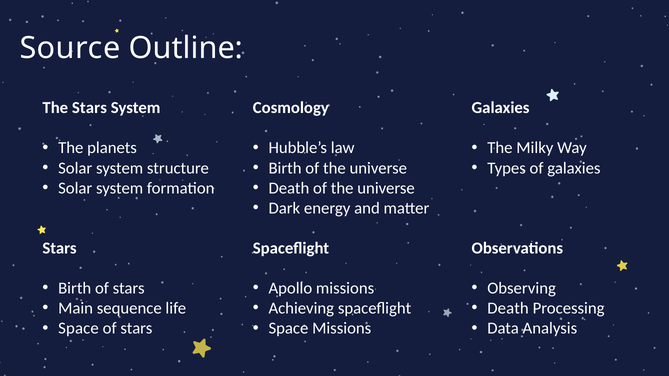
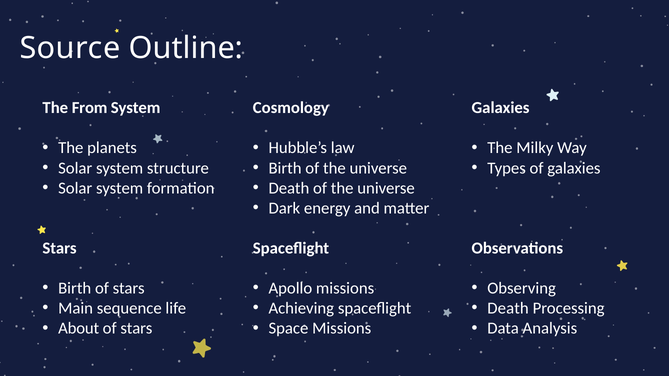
The Stars: Stars -> From
Space at (78, 329): Space -> About
